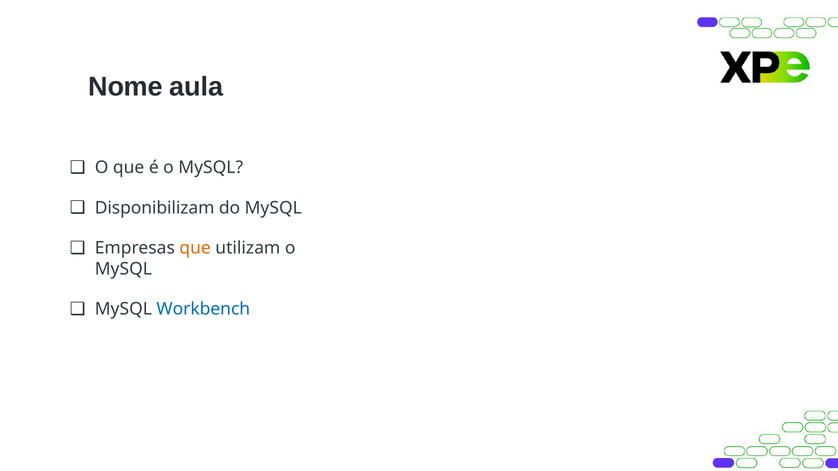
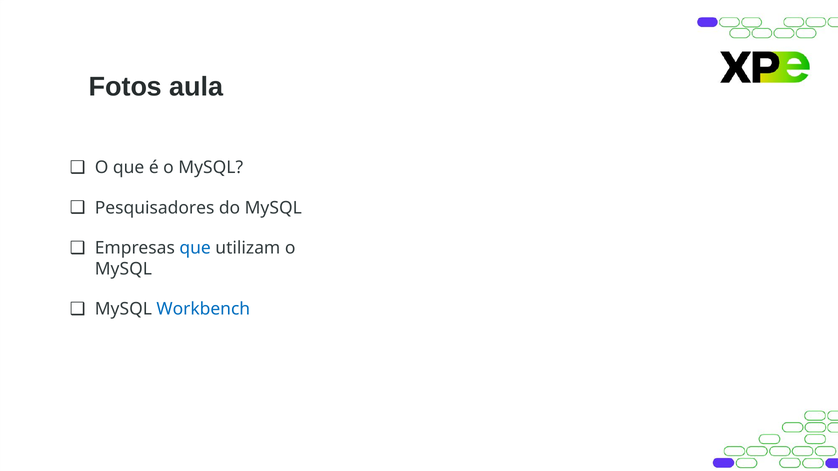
Nome: Nome -> Fotos
Disponibilizam: Disponibilizam -> Pesquisadores
que at (195, 248) colour: orange -> blue
